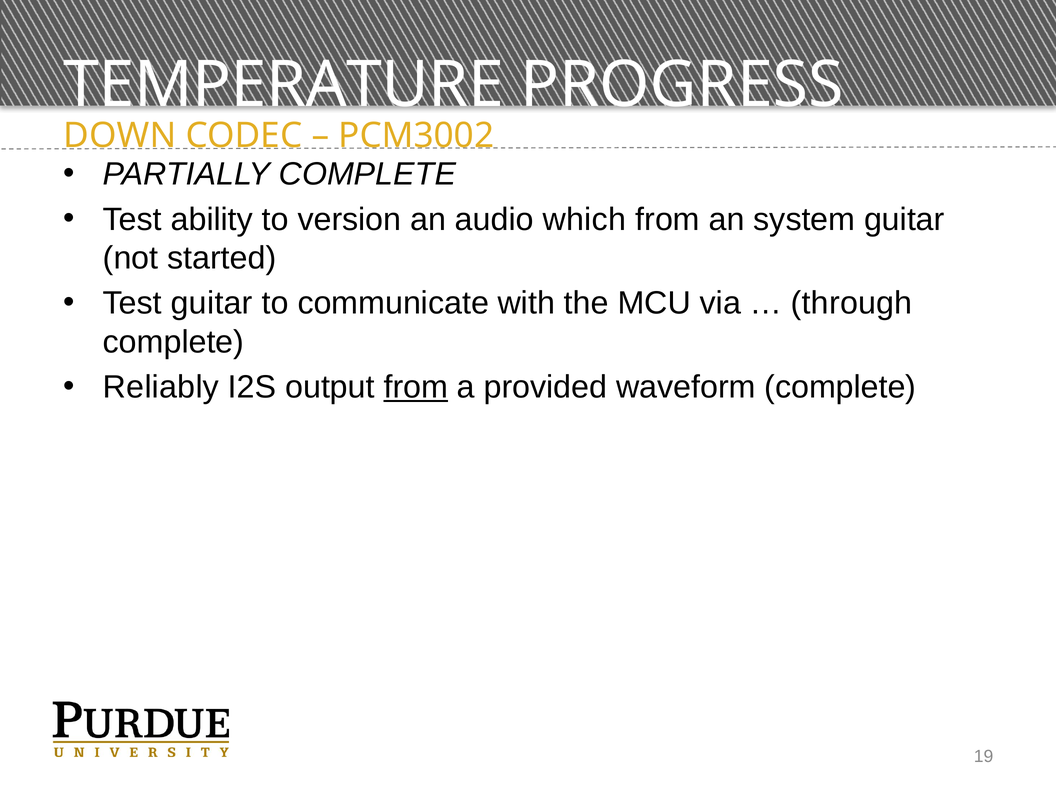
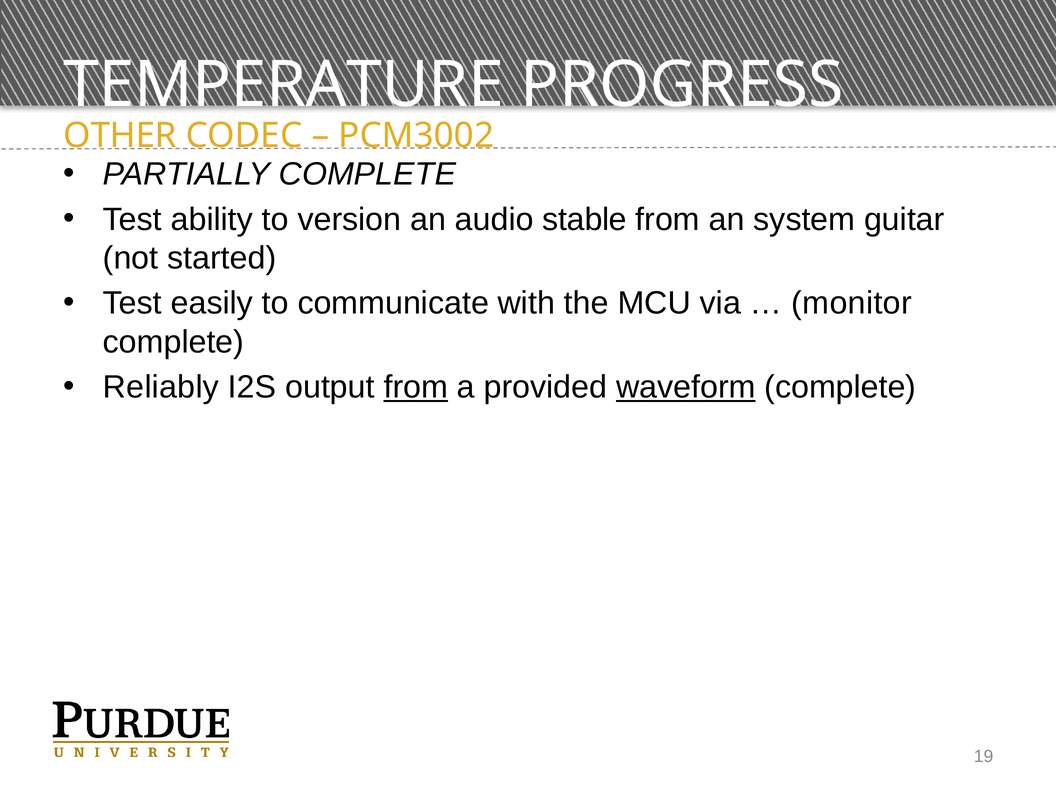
DOWN: DOWN -> OTHER
which: which -> stable
Test guitar: guitar -> easily
through: through -> monitor
waveform underline: none -> present
